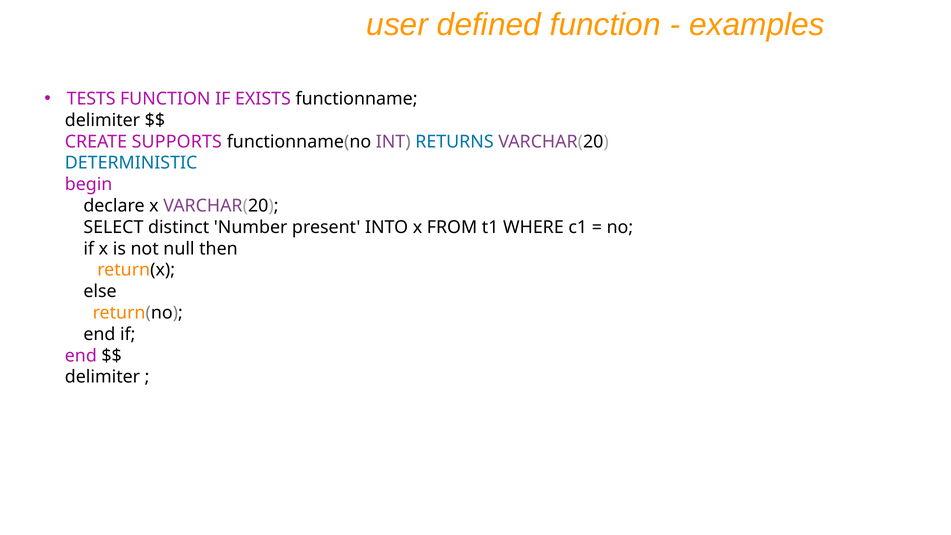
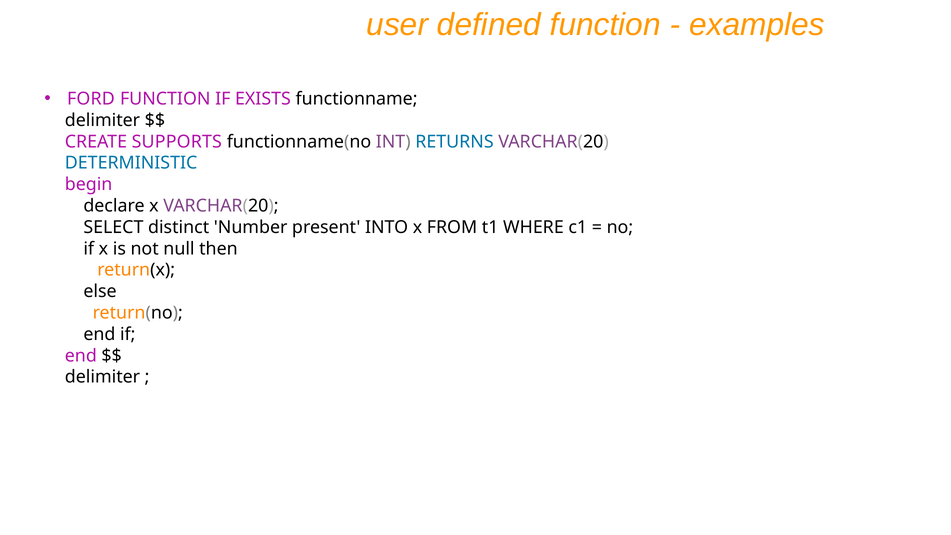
TESTS: TESTS -> FORD
